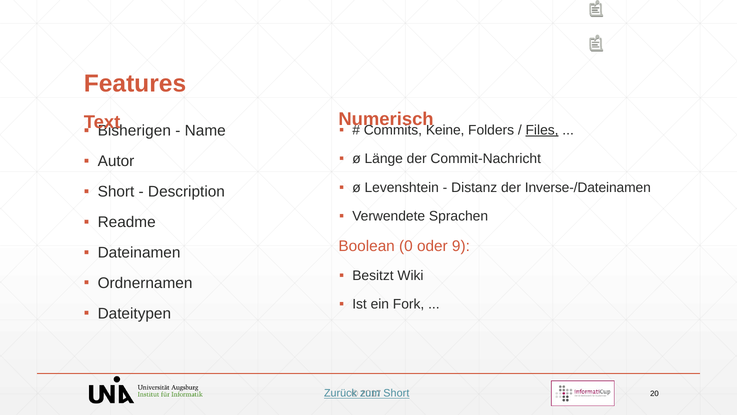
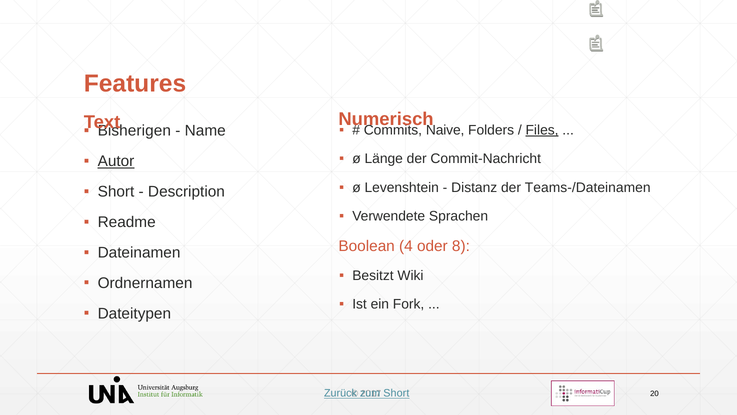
Keine: Keine -> Naive
Autor underline: none -> present
Inverse-/Dateinamen: Inverse-/Dateinamen -> Teams-/Dateinamen
0: 0 -> 4
9: 9 -> 8
